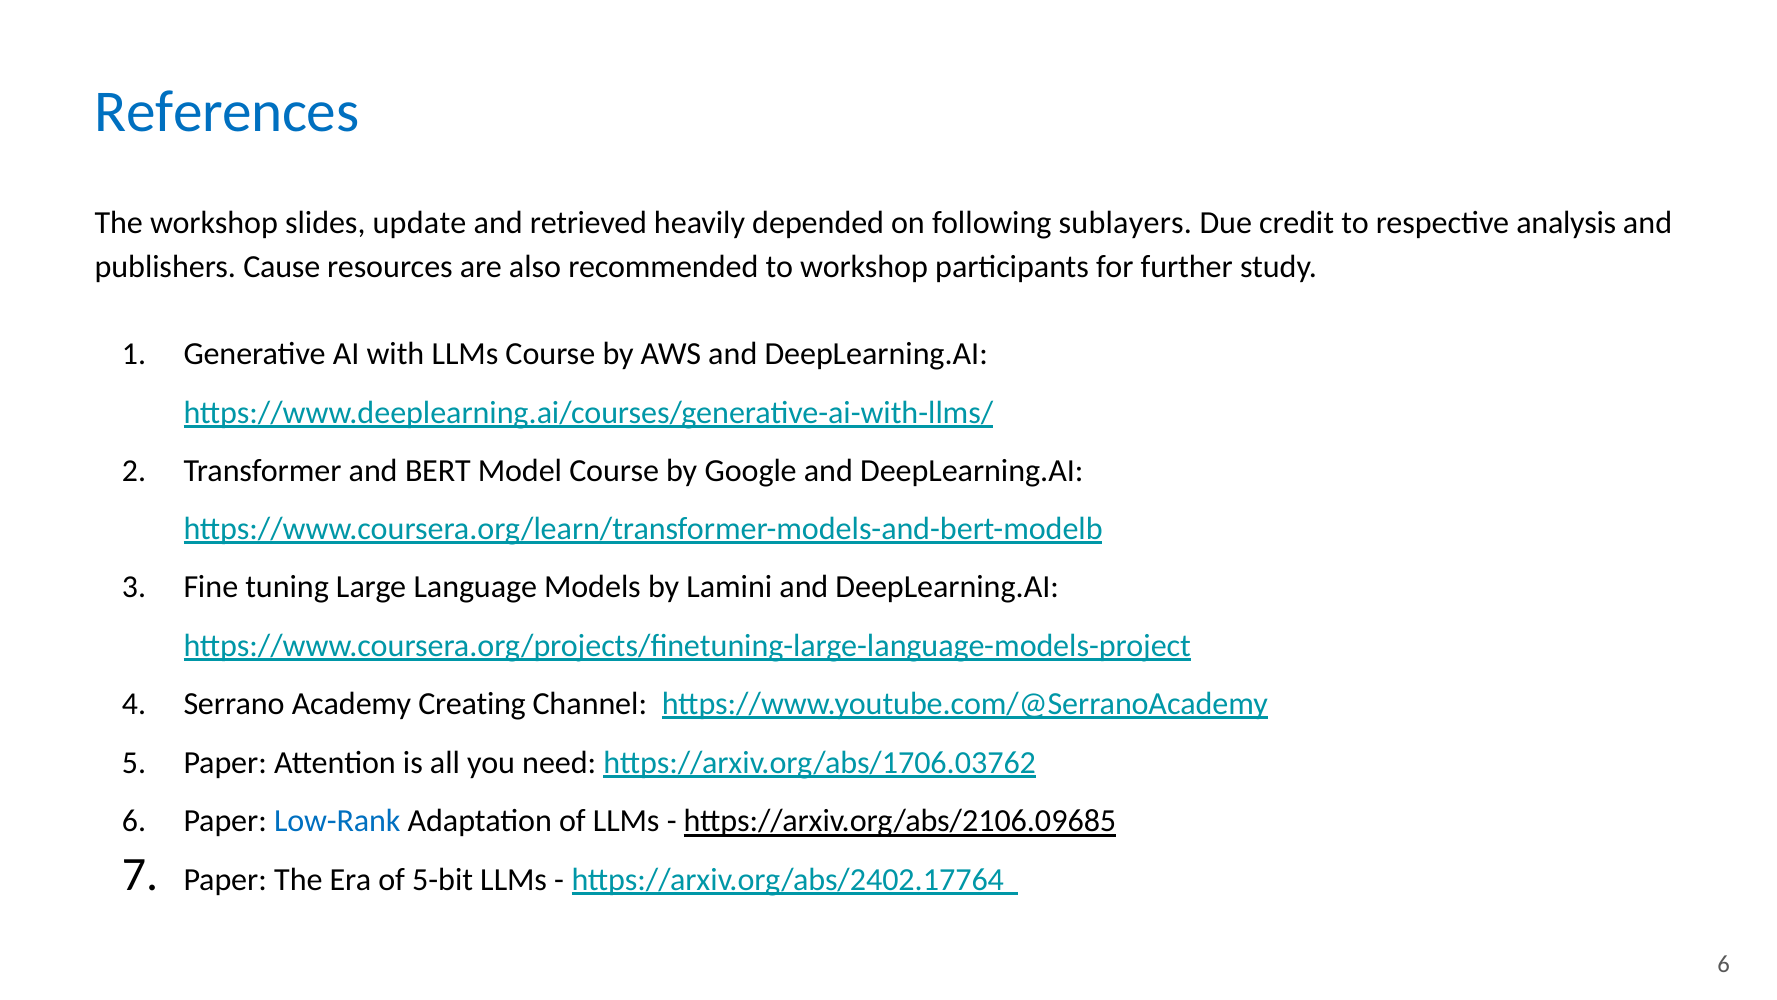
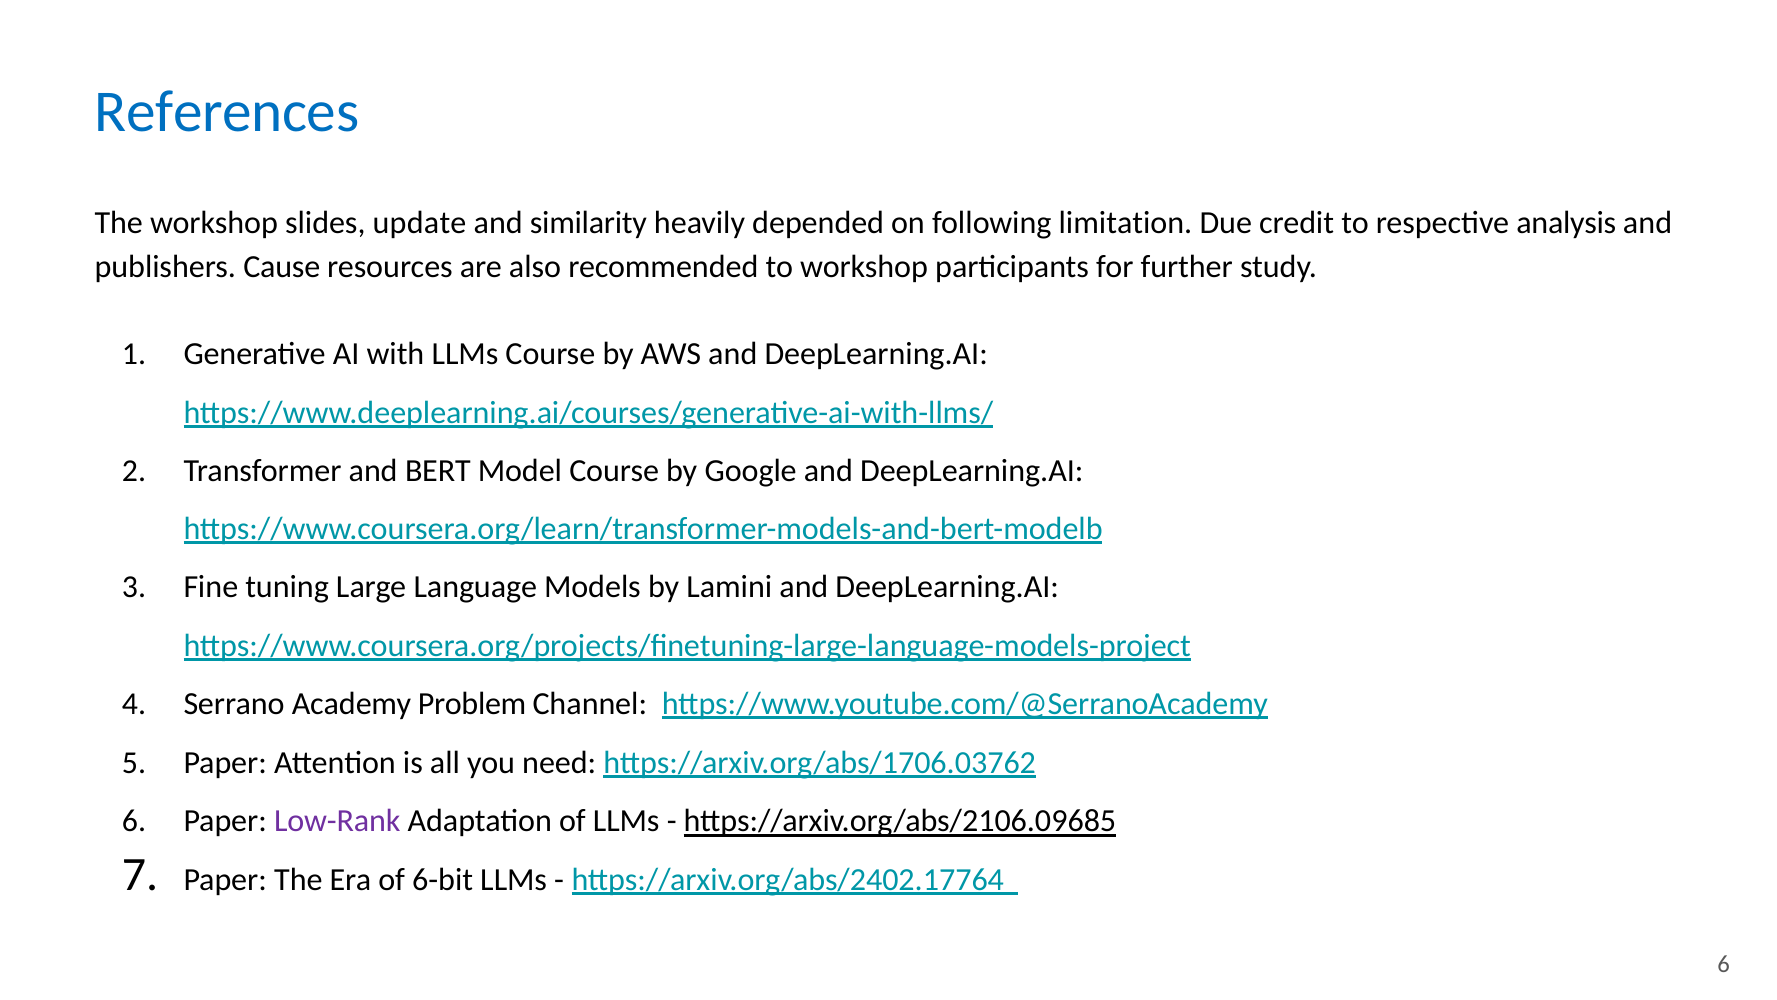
retrieved: retrieved -> similarity
sublayers: sublayers -> limitation
Creating: Creating -> Problem
Low-Rank colour: blue -> purple
5-bit: 5-bit -> 6-bit
